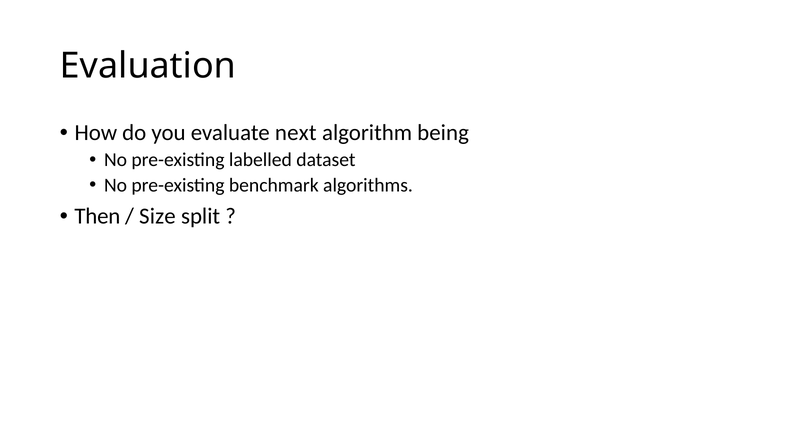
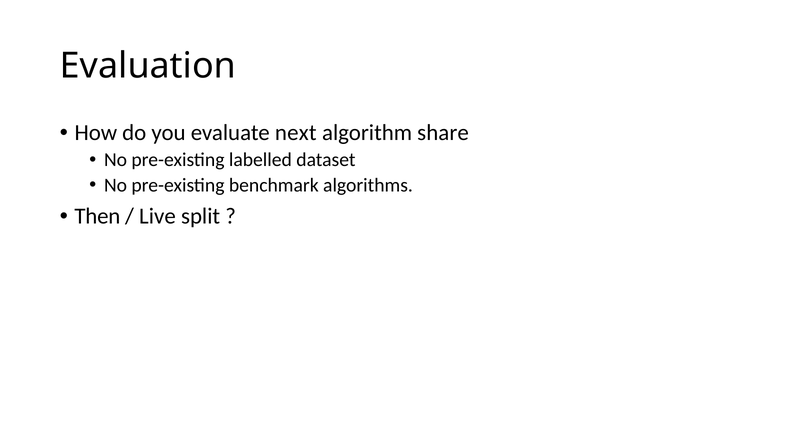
being: being -> share
Size: Size -> Live
